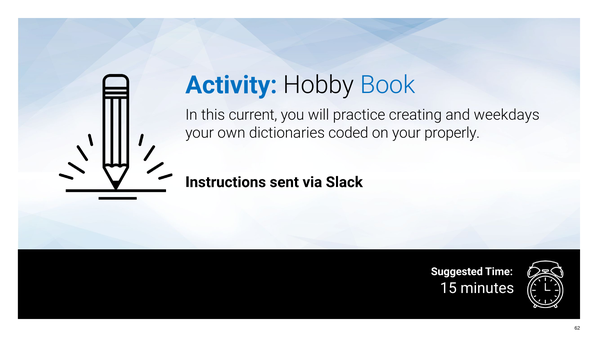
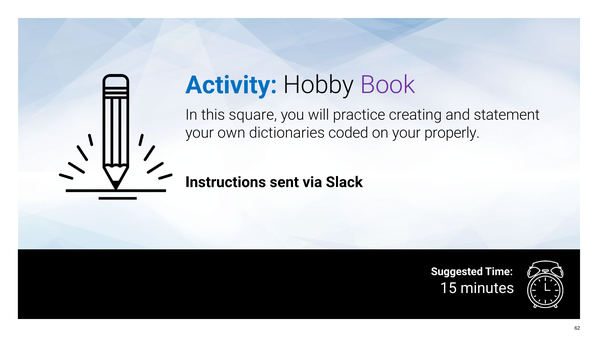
Book colour: blue -> purple
current: current -> square
weekdays: weekdays -> statement
